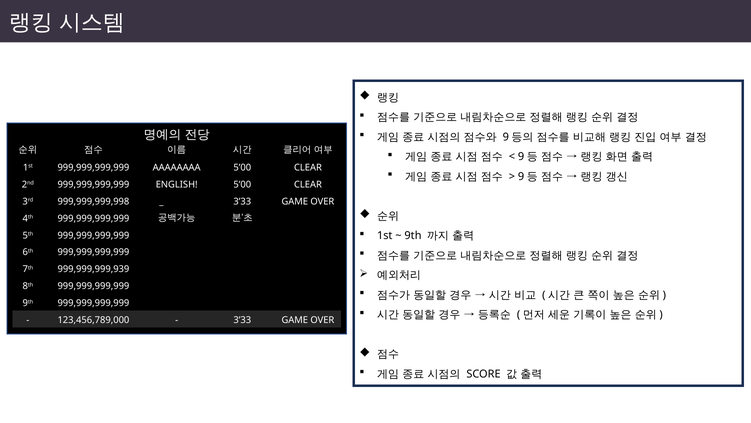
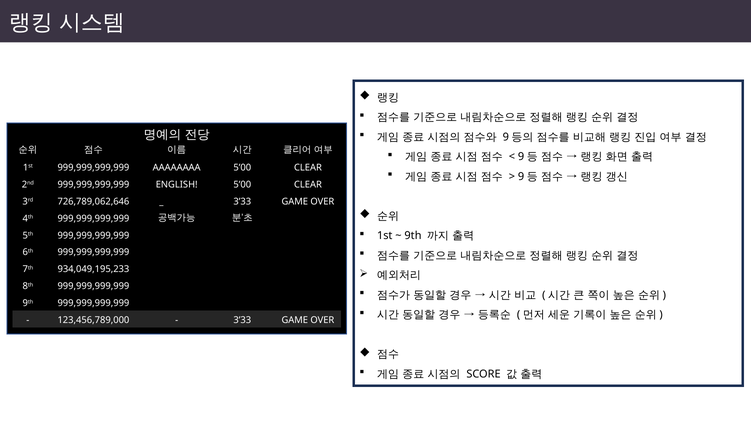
999,999,999,998: 999,999,999,998 -> 726,789,062,646
999,999,999,939: 999,999,999,939 -> 934,049,195,233
